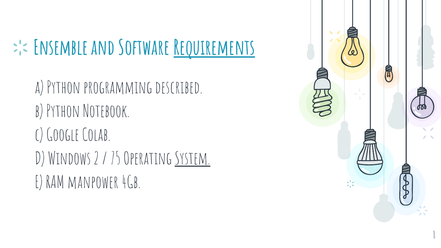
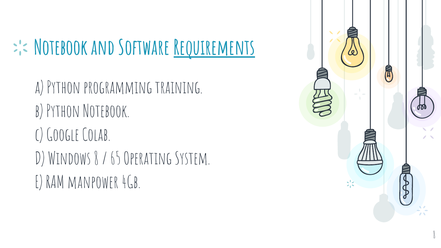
Ensemble at (61, 48): Ensemble -> Notebook
described: described -> training
Windows 2: 2 -> 8
75: 75 -> 65
System underline: present -> none
